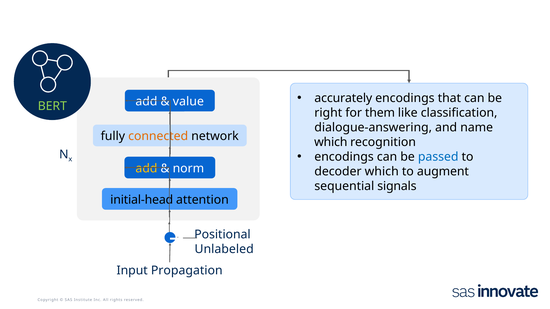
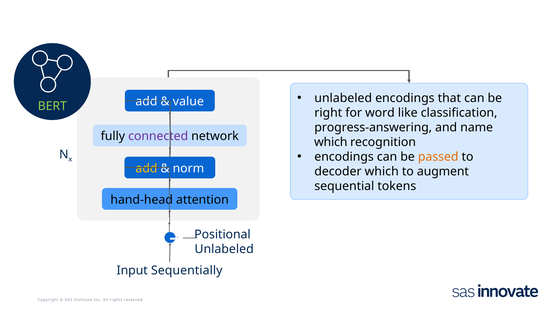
accurately at (343, 98): accurately -> unlabeled
them: them -> word
dialogue-answering: dialogue-answering -> progress-answering
connected colour: orange -> purple
passed colour: blue -> orange
signals: signals -> tokens
initial-head: initial-head -> hand-head
Propagation: Propagation -> Sequentially
